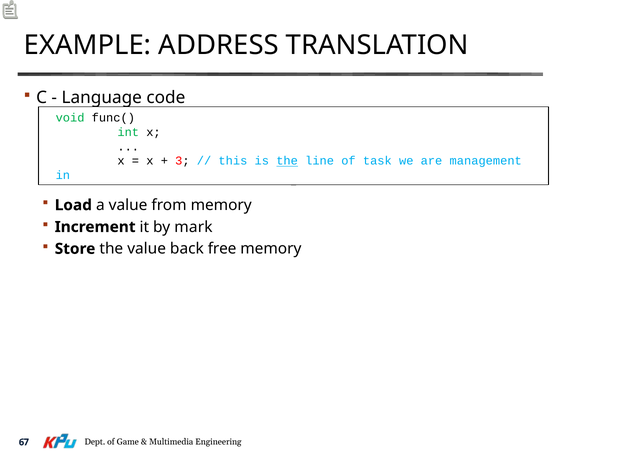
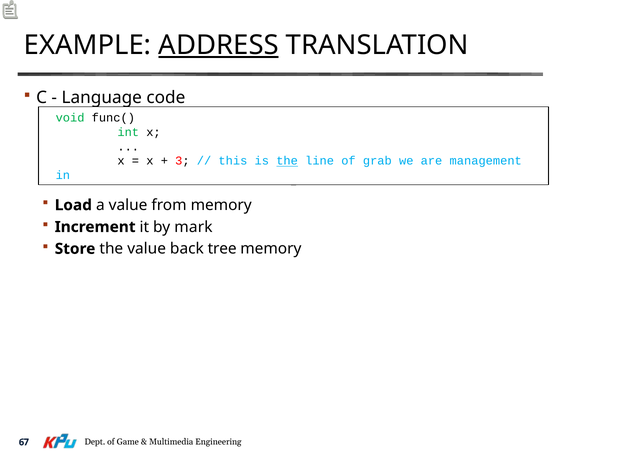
ADDRESS underline: none -> present
task: task -> grab
free: free -> tree
